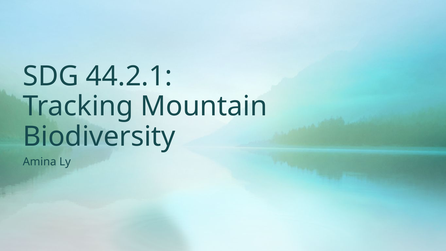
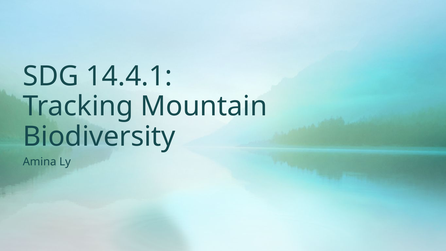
44.2.1: 44.2.1 -> 14.4.1
